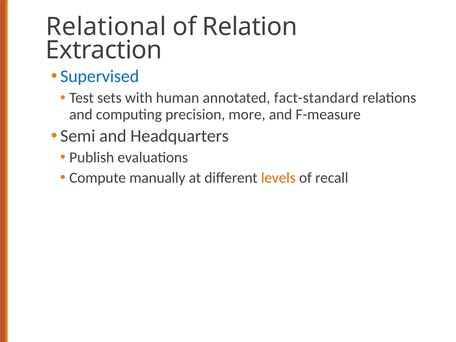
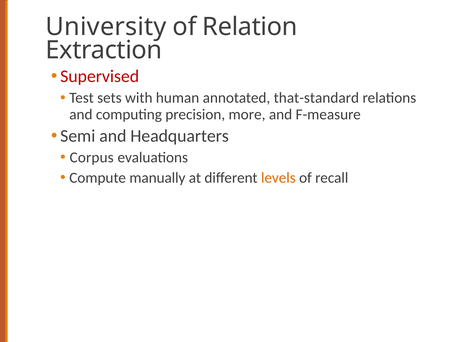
Relational: Relational -> University
Supervised colour: blue -> red
fact-standard: fact-standard -> that-standard
Publish: Publish -> Corpus
